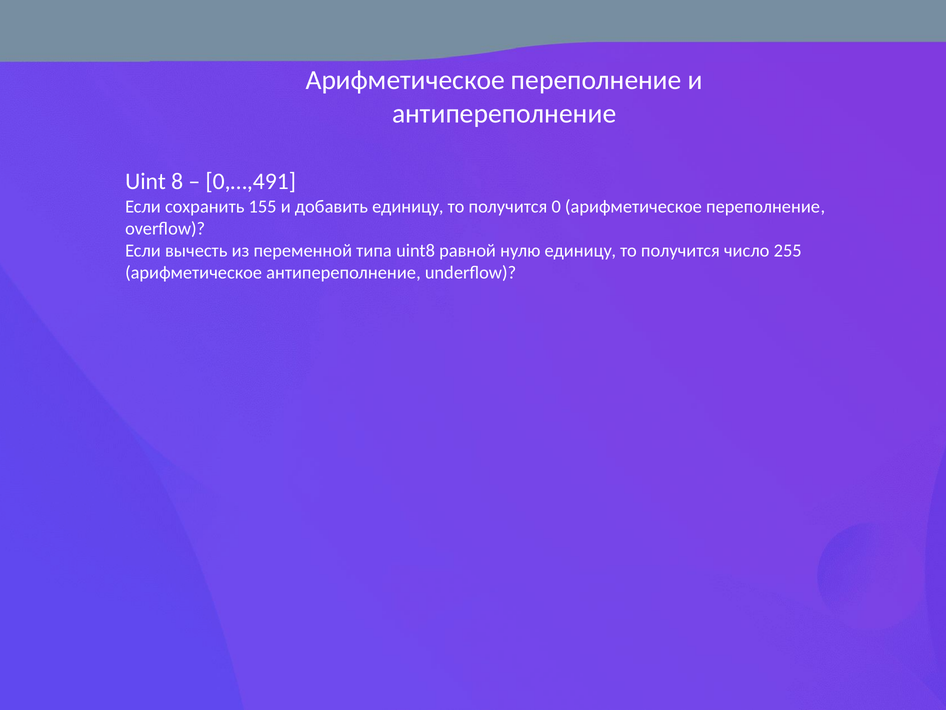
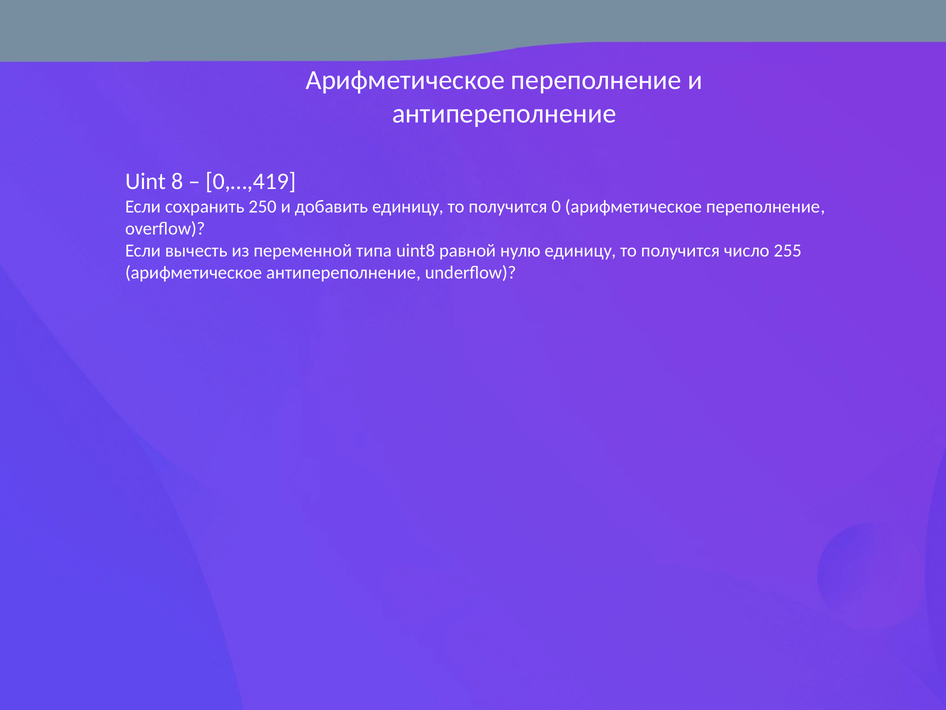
0,…,491: 0,…,491 -> 0,…,419
155: 155 -> 250
